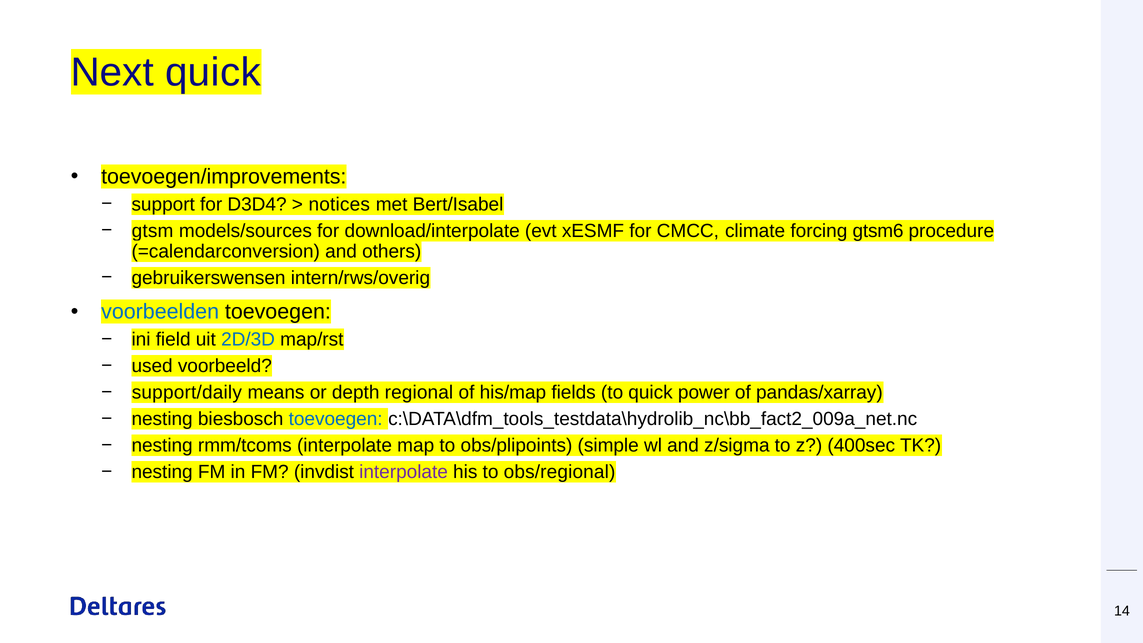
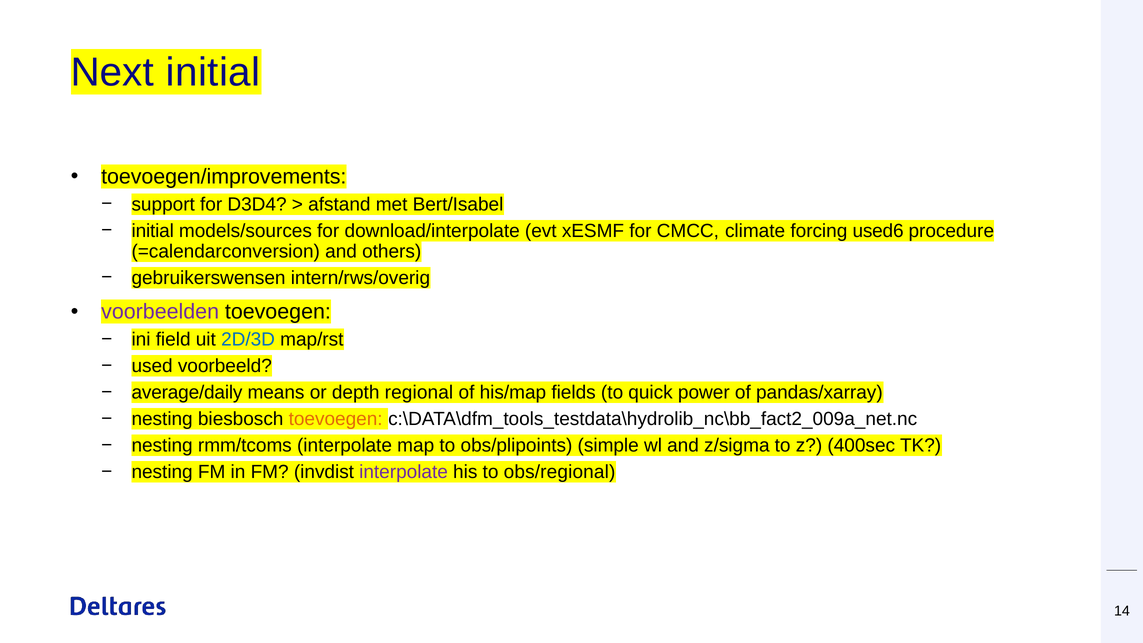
Next quick: quick -> initial
notices: notices -> afstand
gtsm at (153, 231): gtsm -> initial
gtsm6: gtsm6 -> used6
voorbeelden colour: blue -> purple
support/daily: support/daily -> average/daily
toevoegen at (336, 419) colour: blue -> orange
